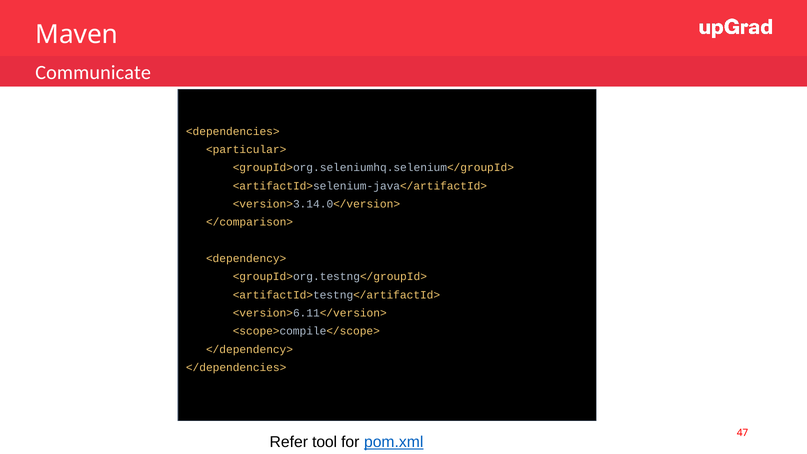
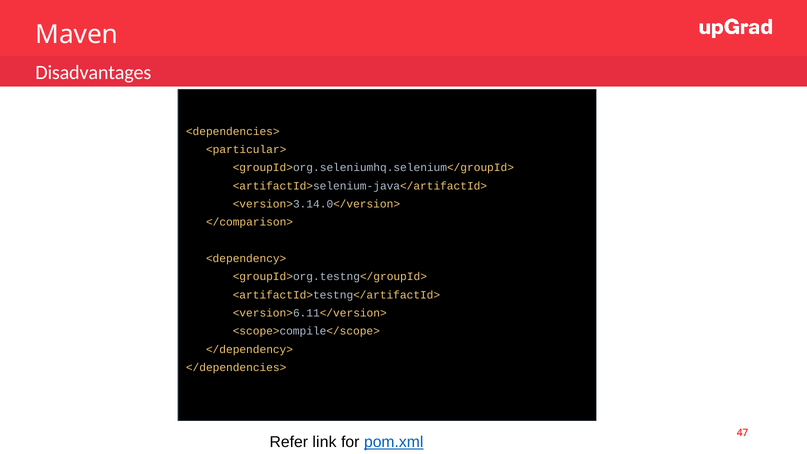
Communicate: Communicate -> Disadvantages
tool: tool -> link
